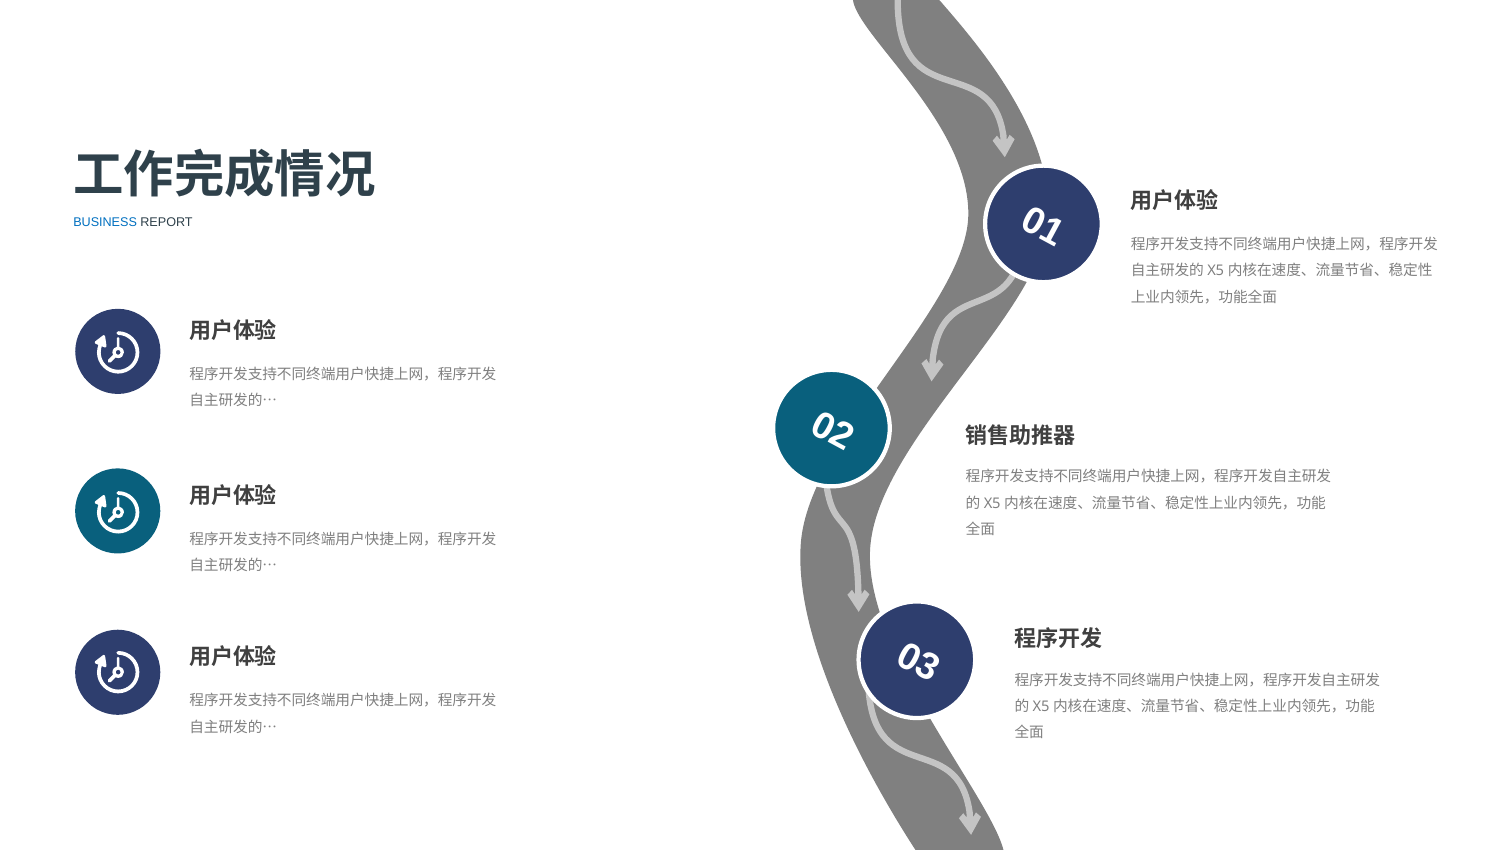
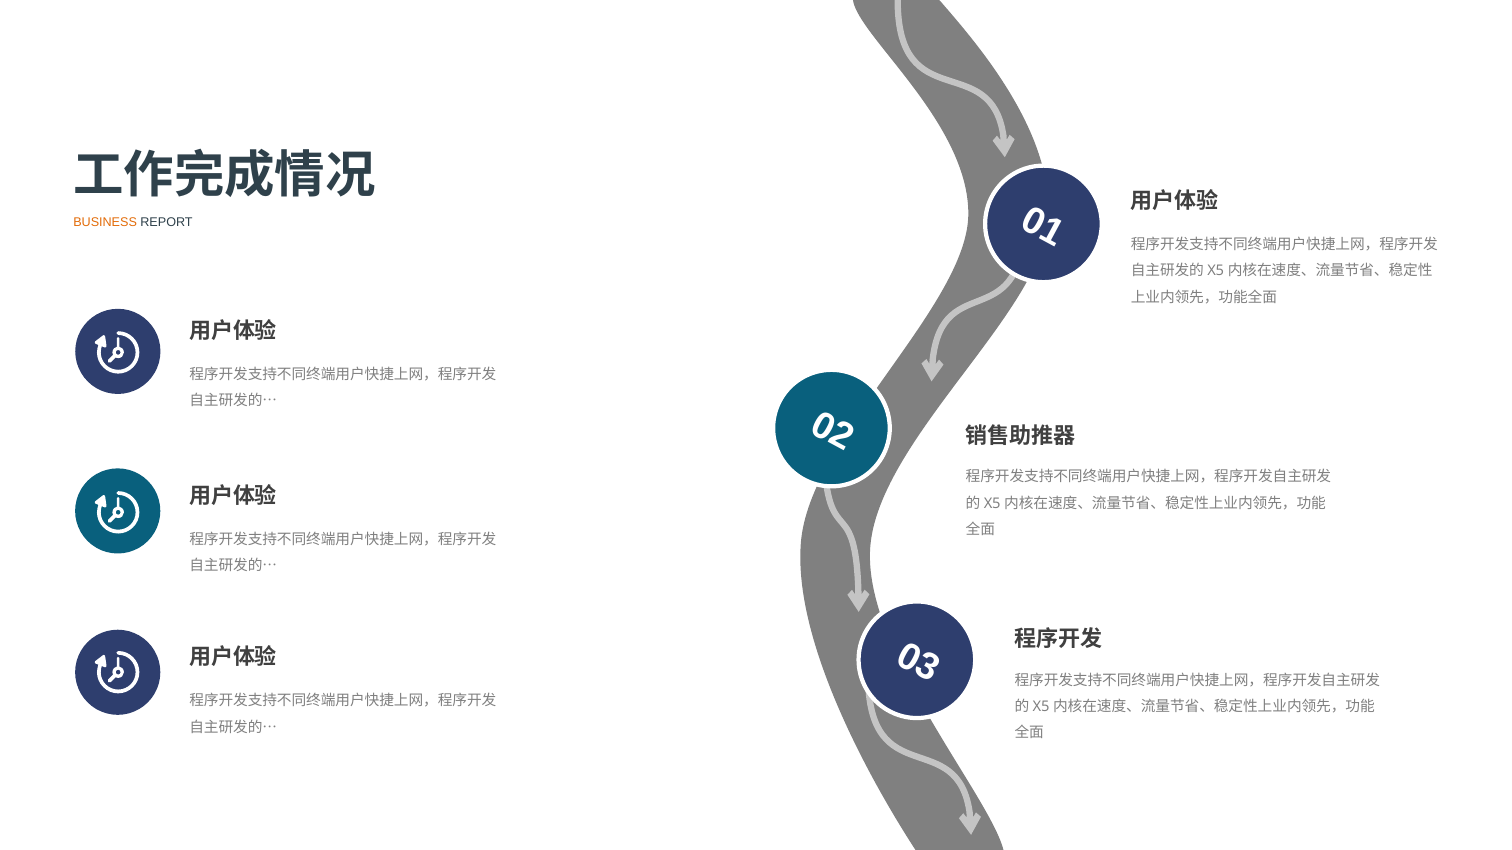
BUSINESS colour: blue -> orange
